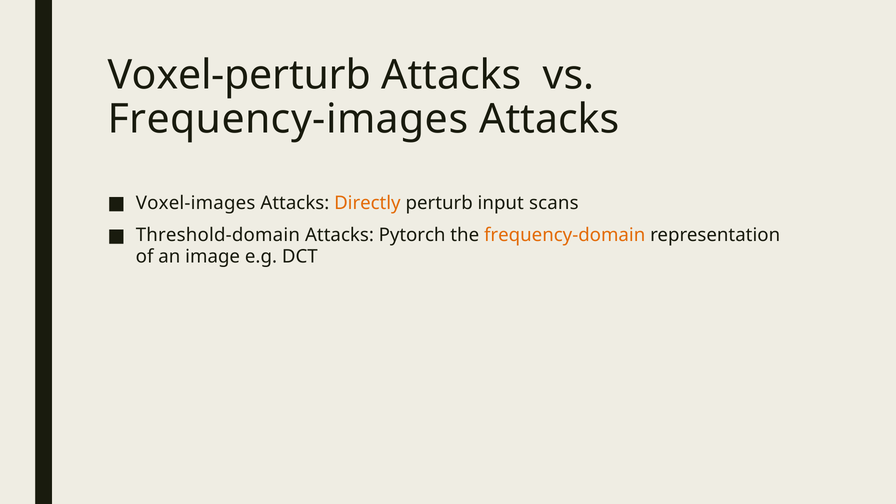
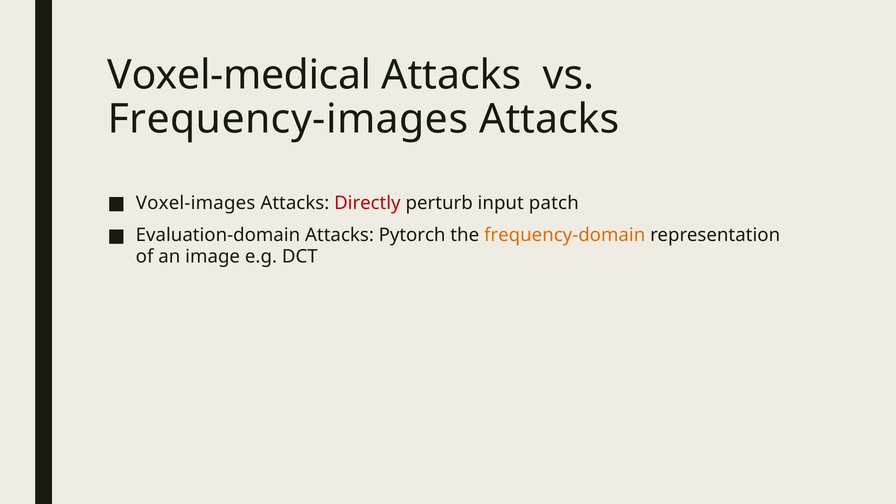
Voxel-perturb: Voxel-perturb -> Voxel-medical
Directly colour: orange -> red
scans: scans -> patch
Threshold-domain: Threshold-domain -> Evaluation-domain
